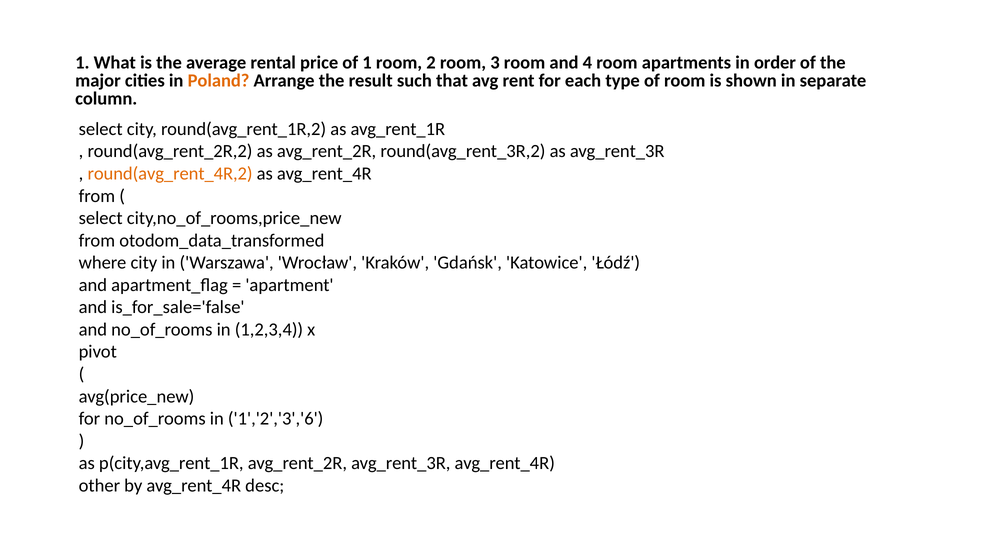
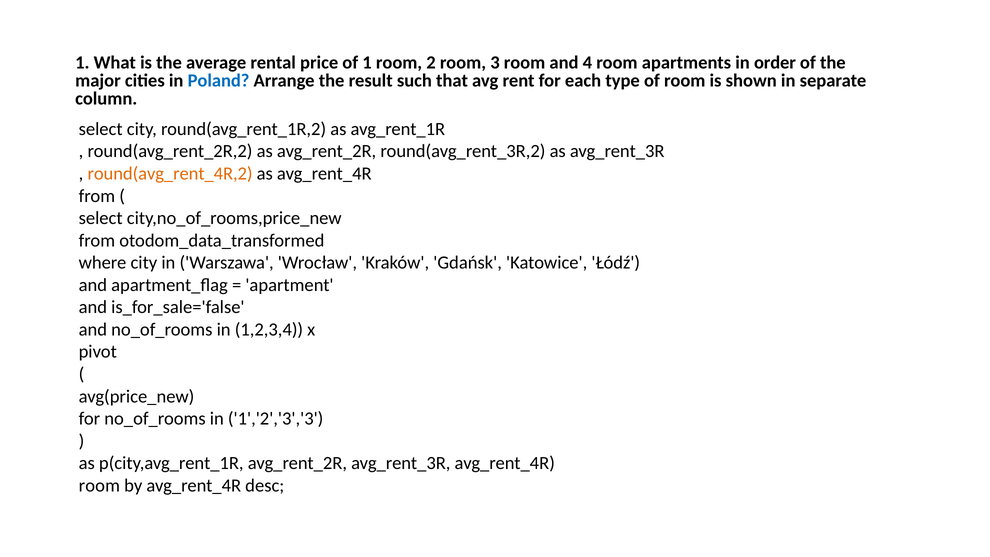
Poland colour: orange -> blue
1','2','3','6: 1','2','3','6 -> 1','2','3','3
other at (99, 485): other -> room
